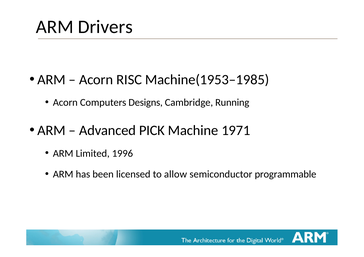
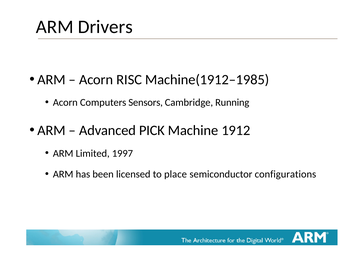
Machine(1953–1985: Machine(1953–1985 -> Machine(1912–1985
Designs: Designs -> Sensors
1971: 1971 -> 1912
1996: 1996 -> 1997
allow: allow -> place
programmable: programmable -> configurations
